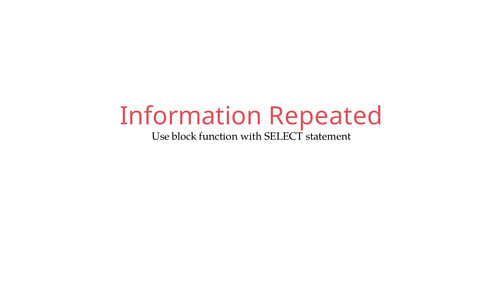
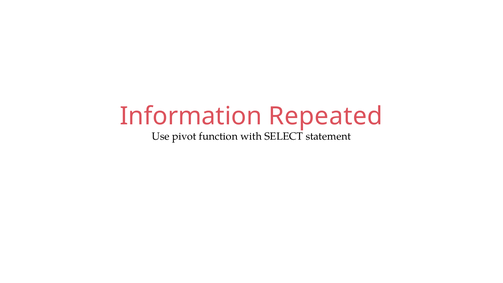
block: block -> pivot
